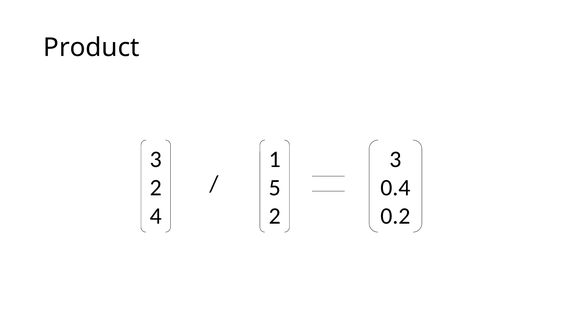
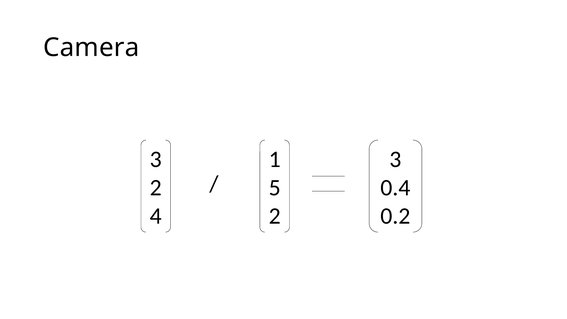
Product: Product -> Camera
